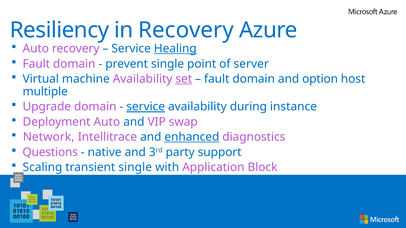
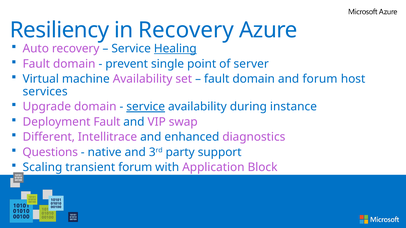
set underline: present -> none
and option: option -> forum
multiple: multiple -> services
Deployment Auto: Auto -> Fault
Network: Network -> Different
enhanced underline: present -> none
transient single: single -> forum
